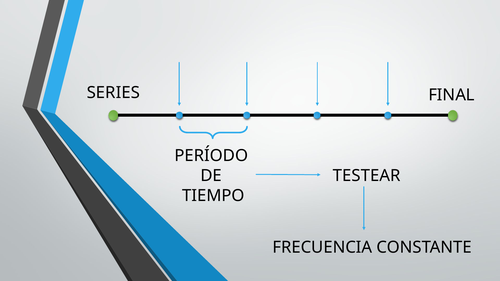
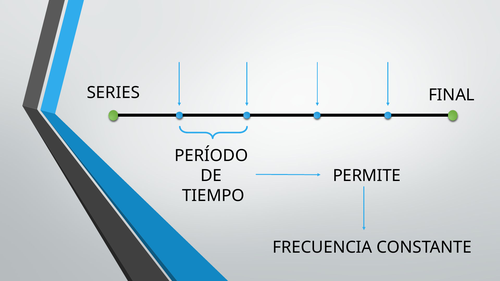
TESTEAR: TESTEAR -> PERMITE
